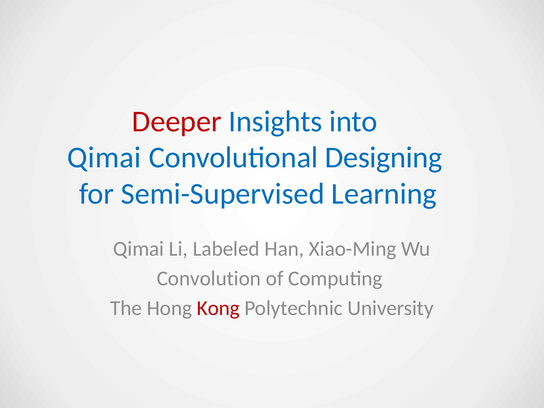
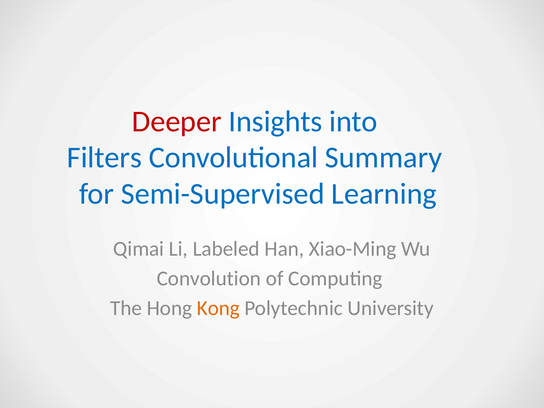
Qimai at (104, 158): Qimai -> Filters
Designing: Designing -> Summary
Kong colour: red -> orange
